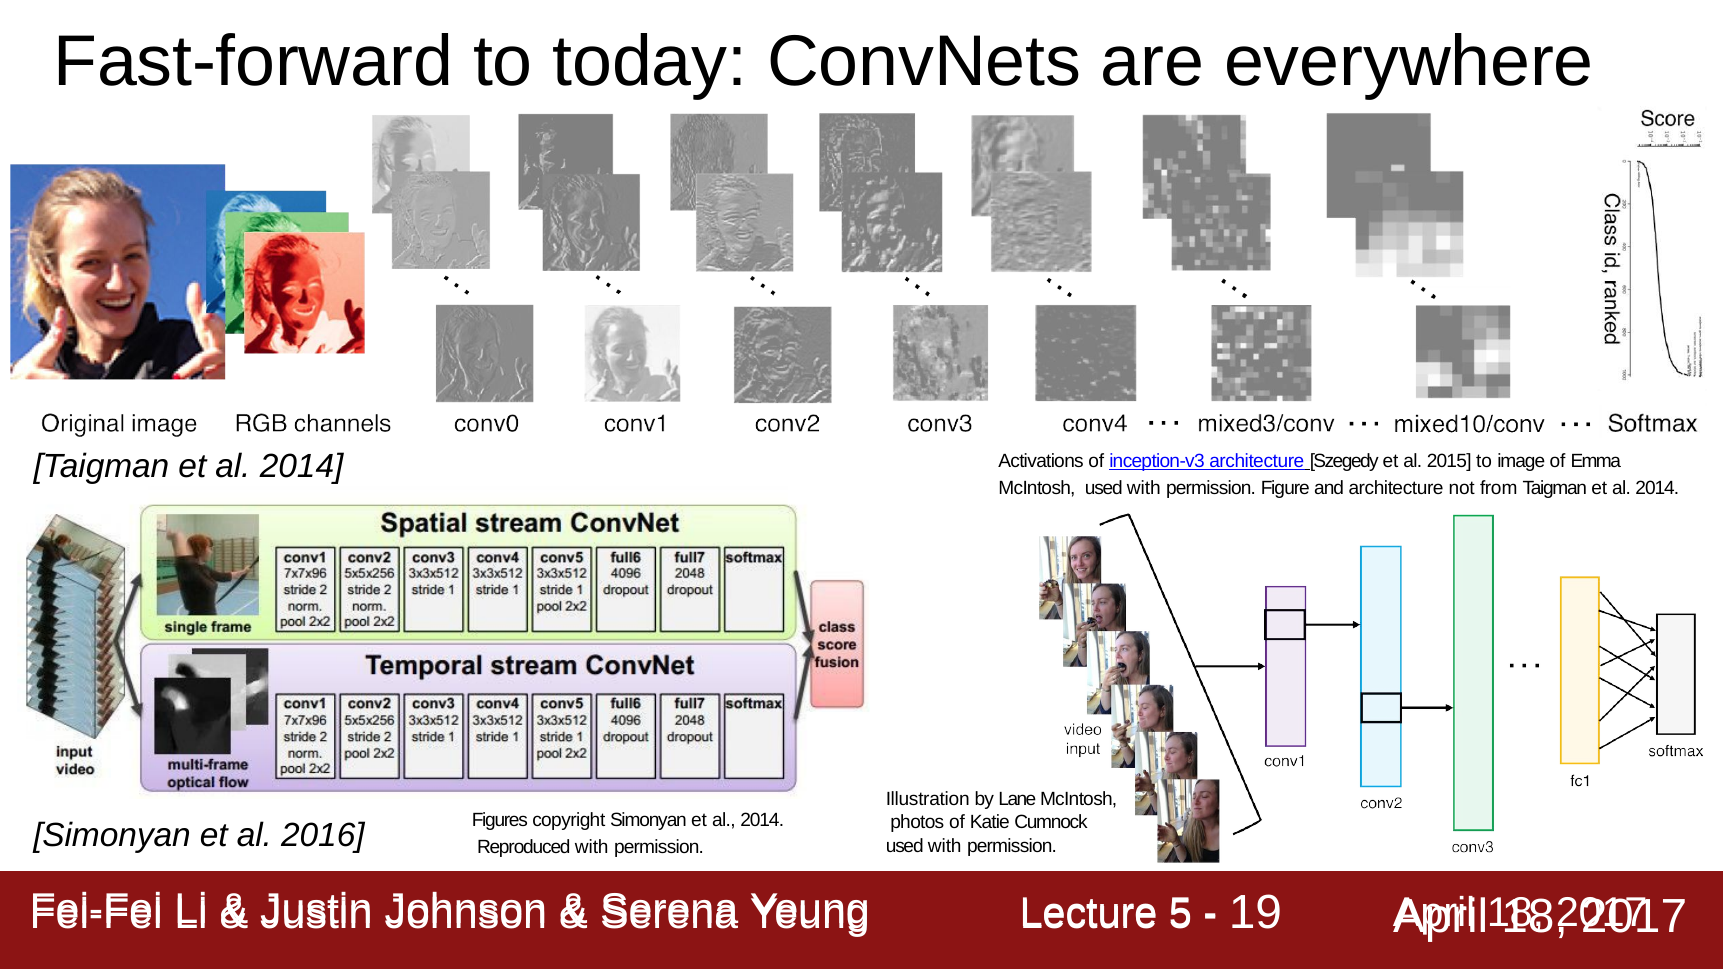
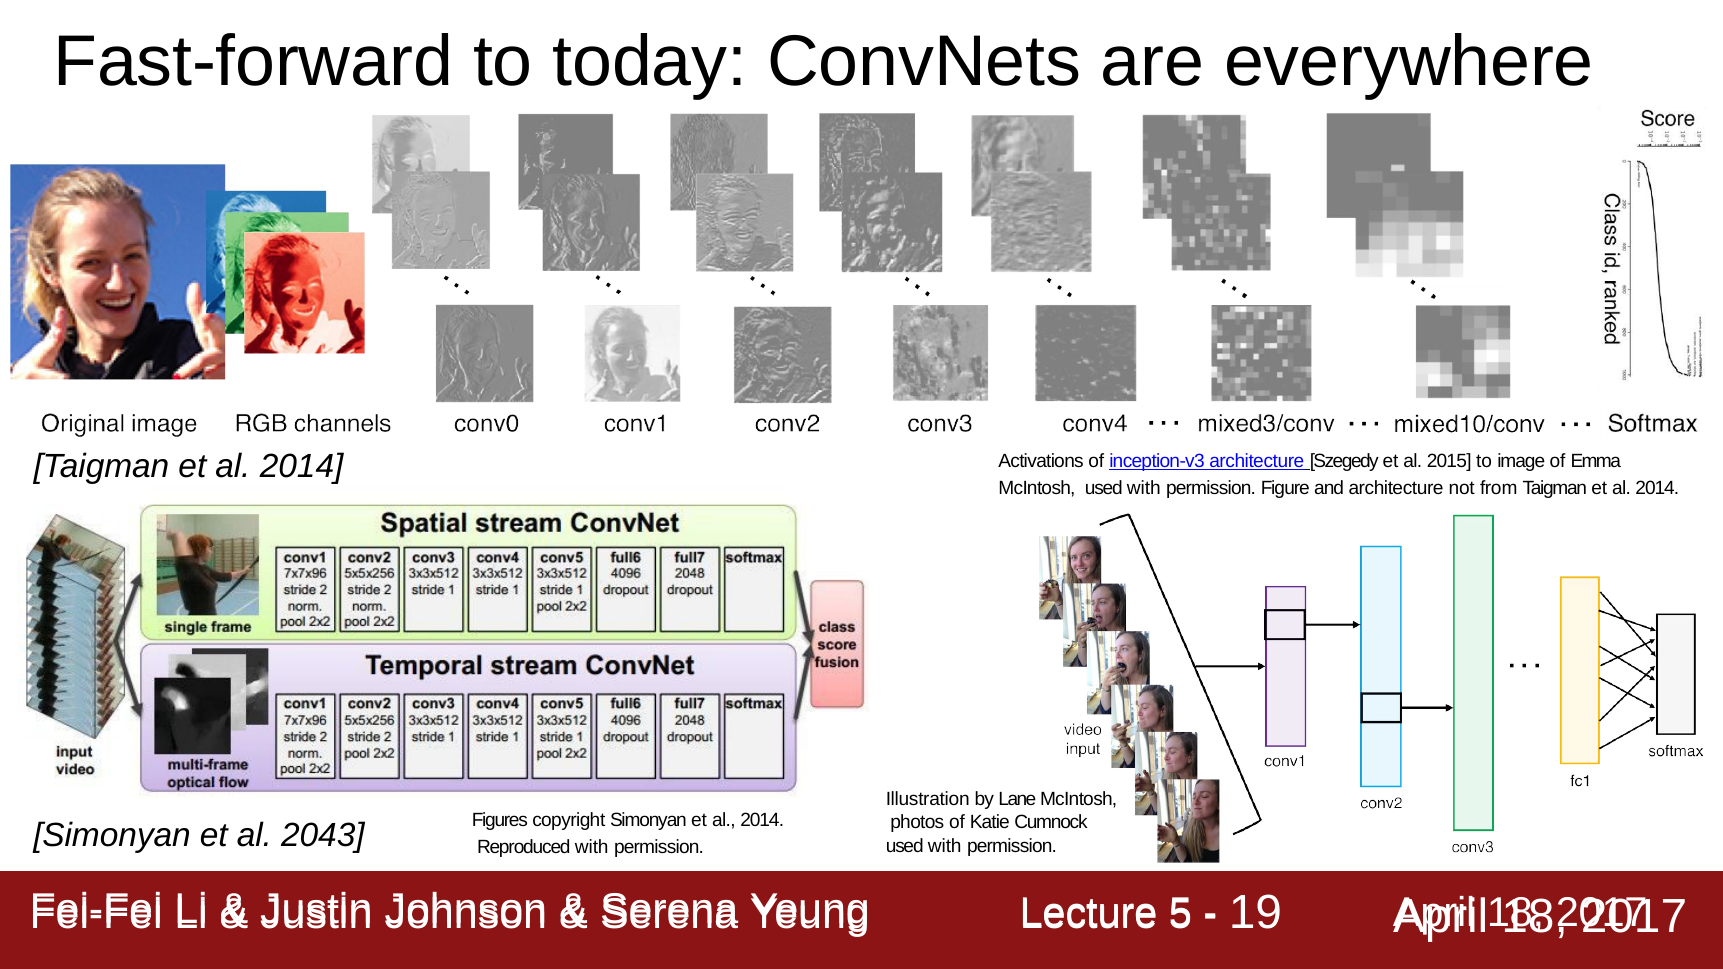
2016: 2016 -> 2043
